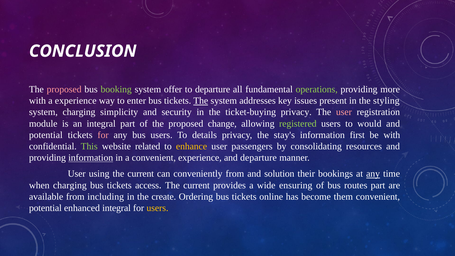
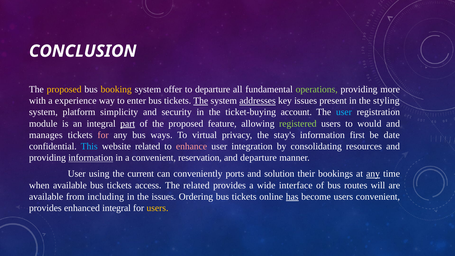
proposed at (64, 89) colour: pink -> yellow
booking colour: light green -> yellow
addresses underline: none -> present
system charging: charging -> platform
ticket-buying privacy: privacy -> account
user at (344, 112) colour: pink -> light blue
part at (128, 124) underline: none -> present
change: change -> feature
potential at (46, 135): potential -> manages
bus users: users -> ways
details: details -> virtual
be with: with -> date
This colour: light green -> light blue
enhance colour: yellow -> pink
passengers: passengers -> integration
convenient experience: experience -> reservation
conveniently from: from -> ports
when charging: charging -> available
current at (197, 185): current -> related
ensuring: ensuring -> interface
routes part: part -> will
the create: create -> issues
has underline: none -> present
become them: them -> users
potential at (45, 208): potential -> provides
